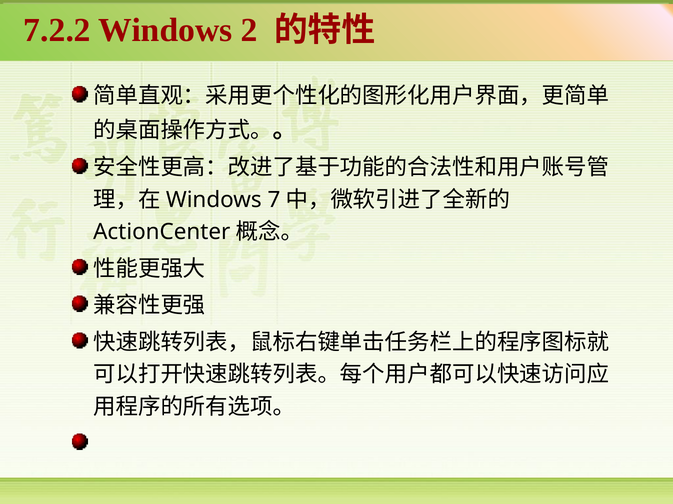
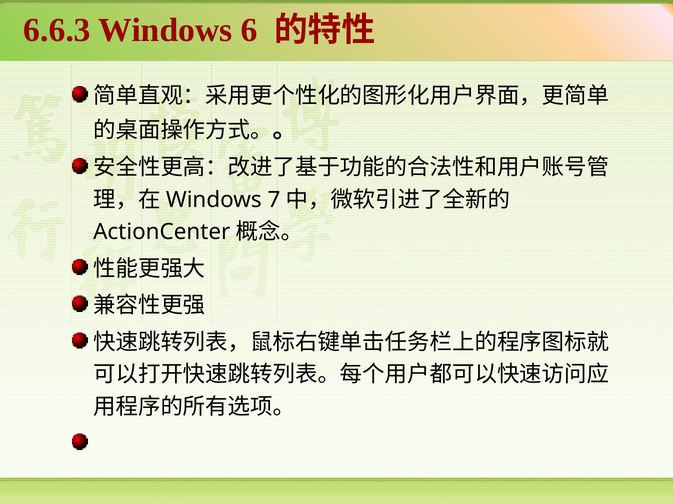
7.2.2: 7.2.2 -> 6.6.3
2: 2 -> 6
